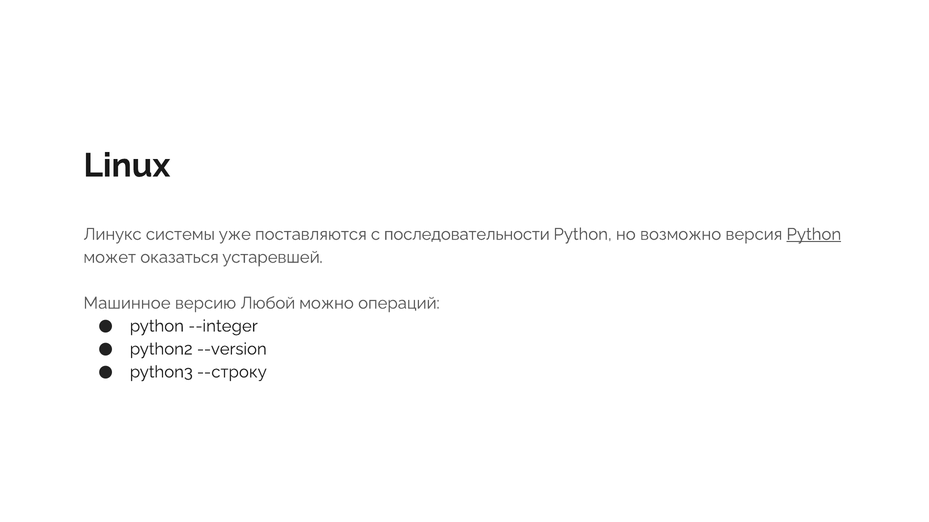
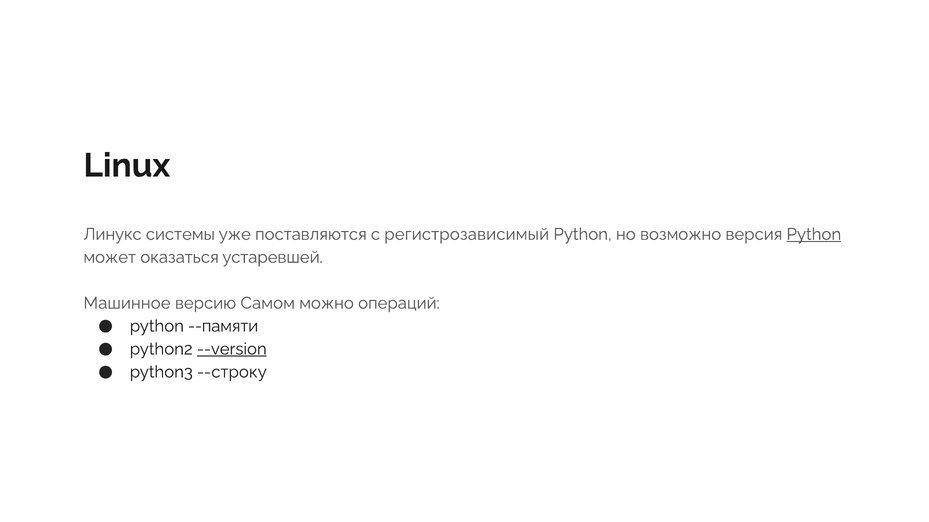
последовательности: последовательности -> регистрозависимый
Любой: Любой -> Самом
--integer: --integer -> --памяти
--version underline: none -> present
